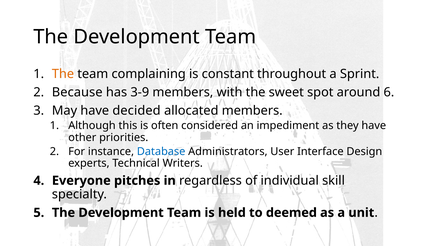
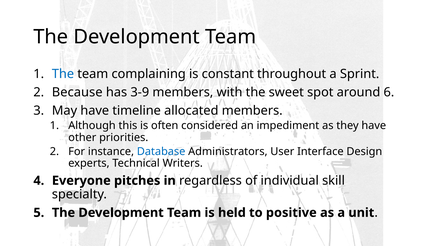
The at (63, 74) colour: orange -> blue
decided: decided -> timeline
deemed: deemed -> positive
